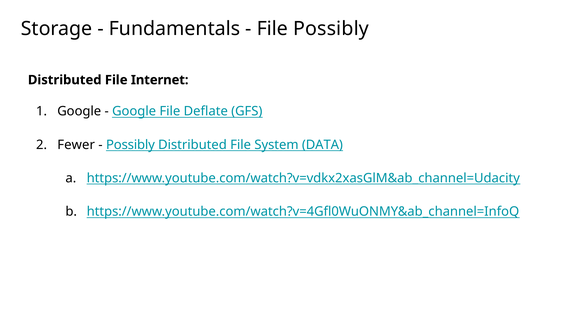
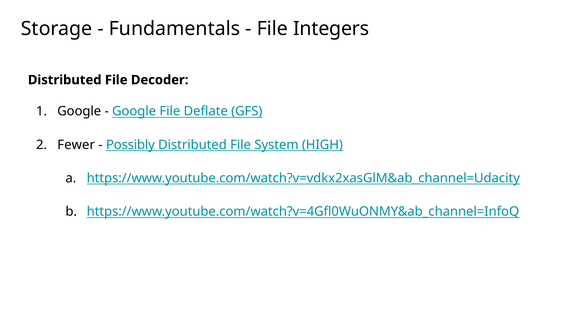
File Possibly: Possibly -> Integers
Internet: Internet -> Decoder
DATA: DATA -> HIGH
